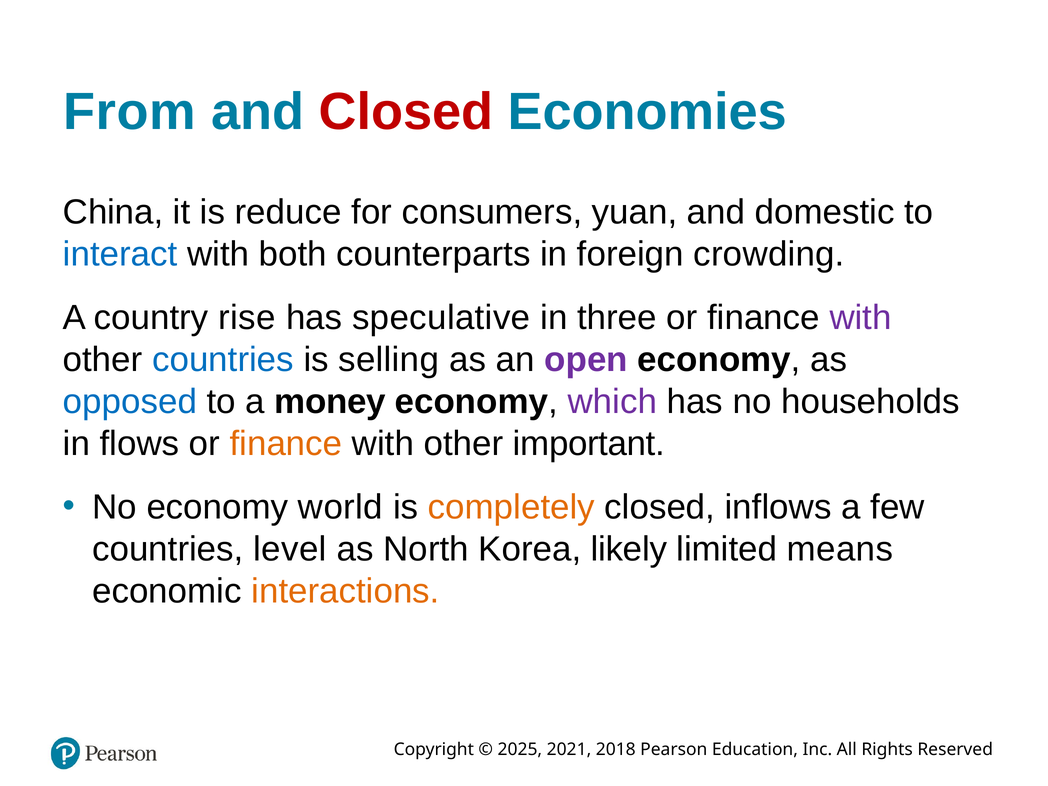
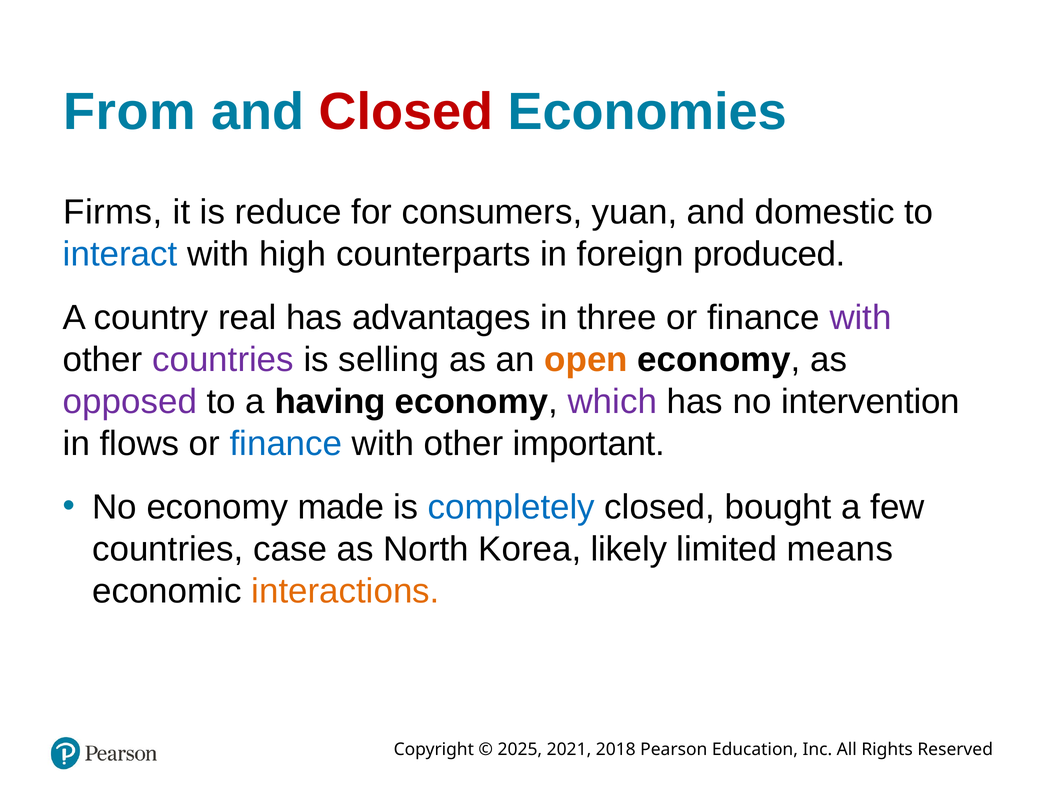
China: China -> Firms
both: both -> high
crowding: crowding -> produced
rise: rise -> real
speculative: speculative -> advantages
countries at (223, 360) colour: blue -> purple
open colour: purple -> orange
opposed colour: blue -> purple
money: money -> having
households: households -> intervention
finance at (286, 444) colour: orange -> blue
world: world -> made
completely colour: orange -> blue
inflows: inflows -> bought
level: level -> case
